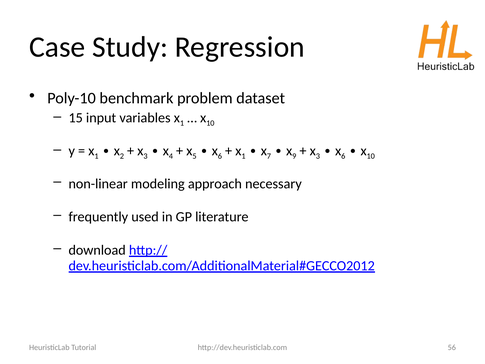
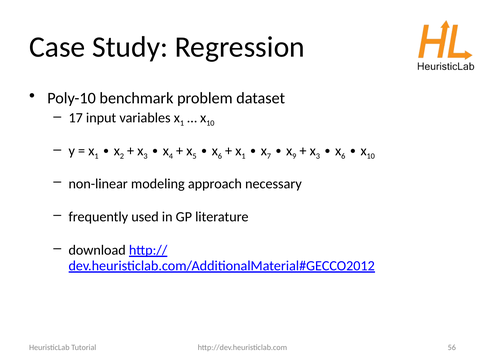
15: 15 -> 17
